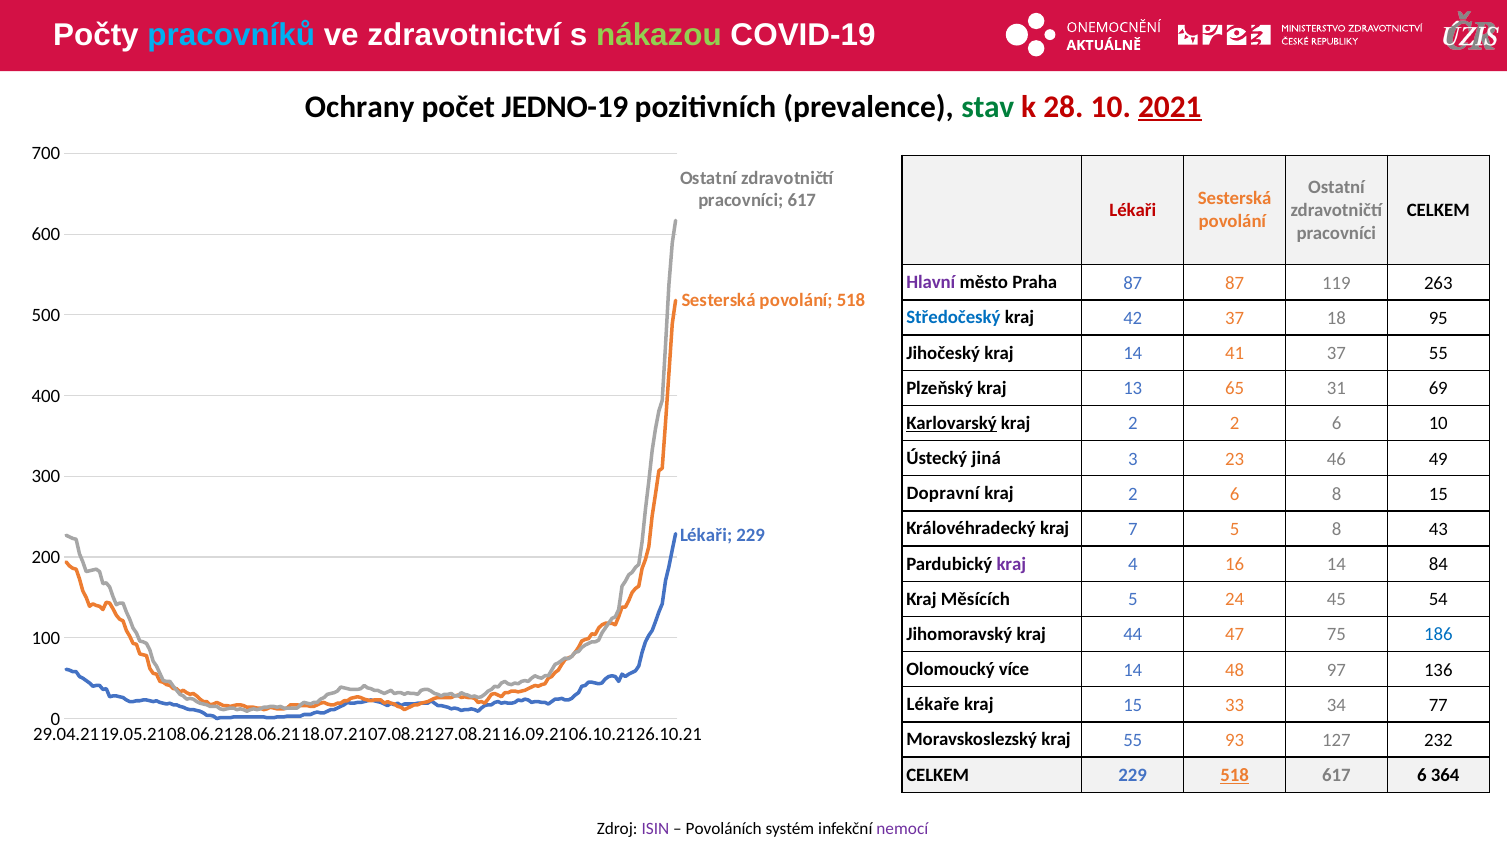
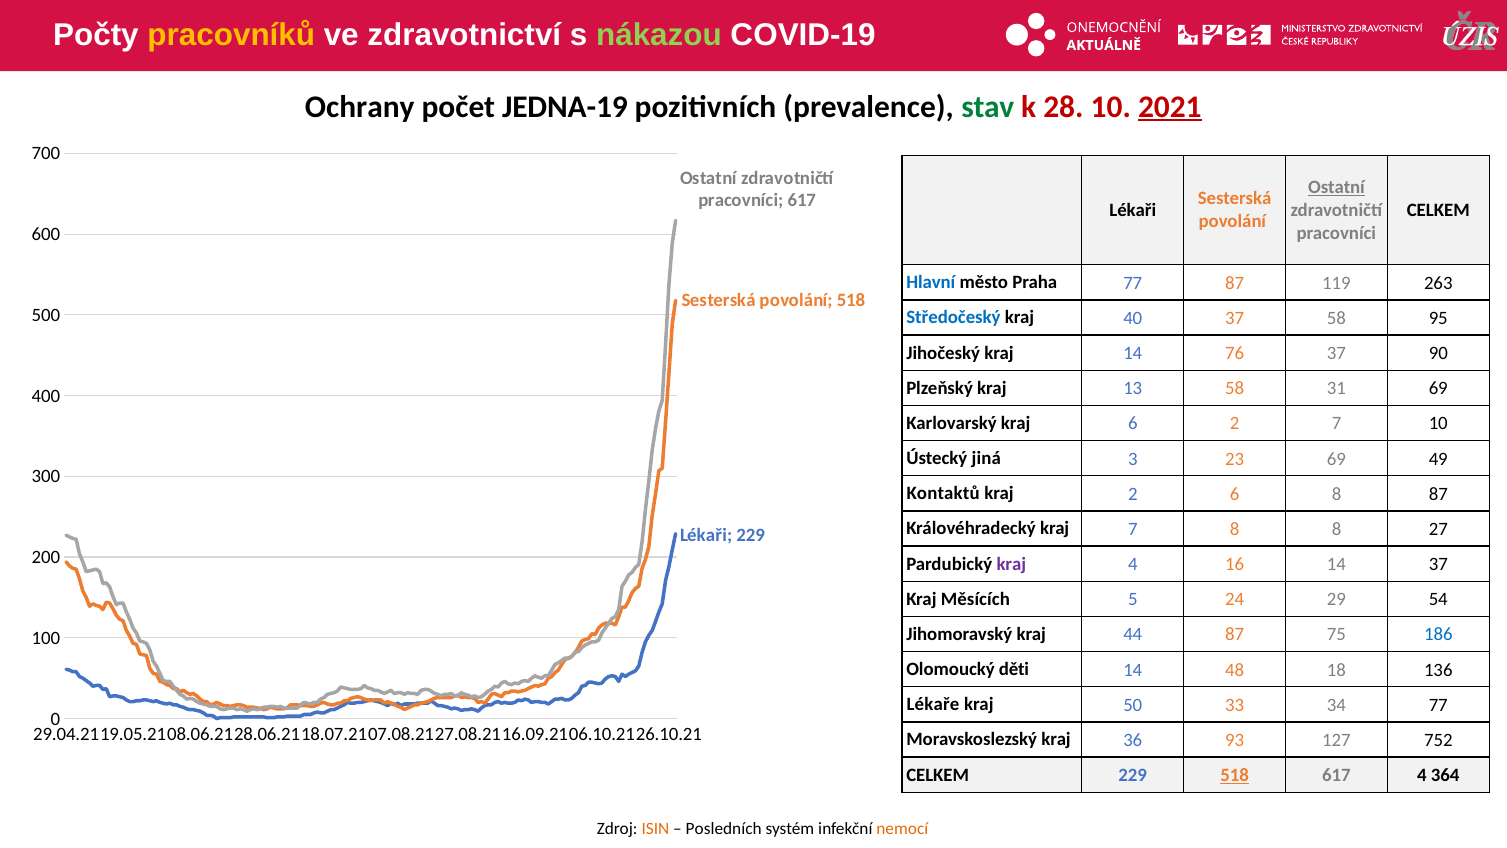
pracovníků colour: light blue -> yellow
JEDNO-19: JEDNO-19 -> JEDNA-19
Ostatní at (1336, 187) underline: none -> present
Lékaři at (1133, 210) colour: red -> black
Hlavní colour: purple -> blue
Praha 87: 87 -> 77
42: 42 -> 40
37 18: 18 -> 58
41: 41 -> 76
37 55: 55 -> 90
13 65: 65 -> 58
Karlovarský underline: present -> none
2 at (1133, 424): 2 -> 6
6 at (1337, 424): 6 -> 7
23 46: 46 -> 69
Dopravní: Dopravní -> Kontaktů
8 15: 15 -> 87
7 5: 5 -> 8
43: 43 -> 27
14 84: 84 -> 37
45: 45 -> 29
44 47: 47 -> 87
více: více -> děti
97: 97 -> 18
kraj 15: 15 -> 50
kraj 55: 55 -> 36
232: 232 -> 752
617 6: 6 -> 4
ISIN colour: purple -> orange
Povoláních: Povoláních -> Posledních
nemocí colour: purple -> orange
